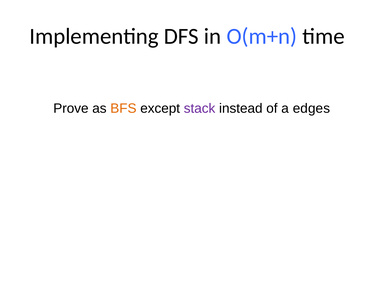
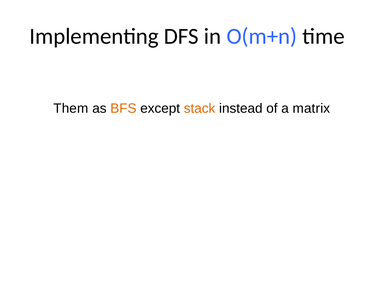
Prove: Prove -> Them
stack colour: purple -> orange
edges: edges -> matrix
